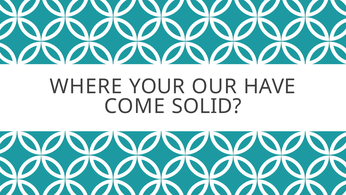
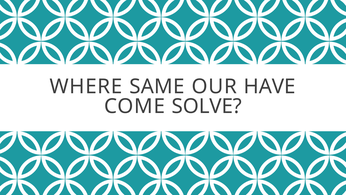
YOUR: YOUR -> SAME
SOLID: SOLID -> SOLVE
